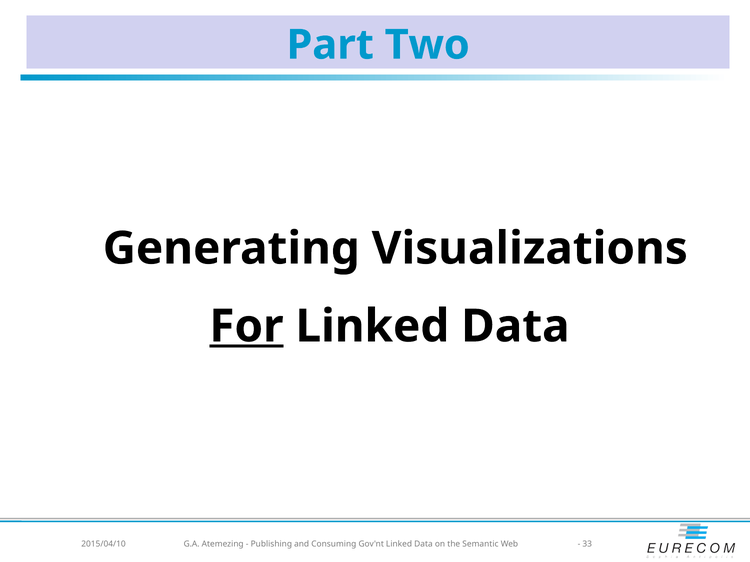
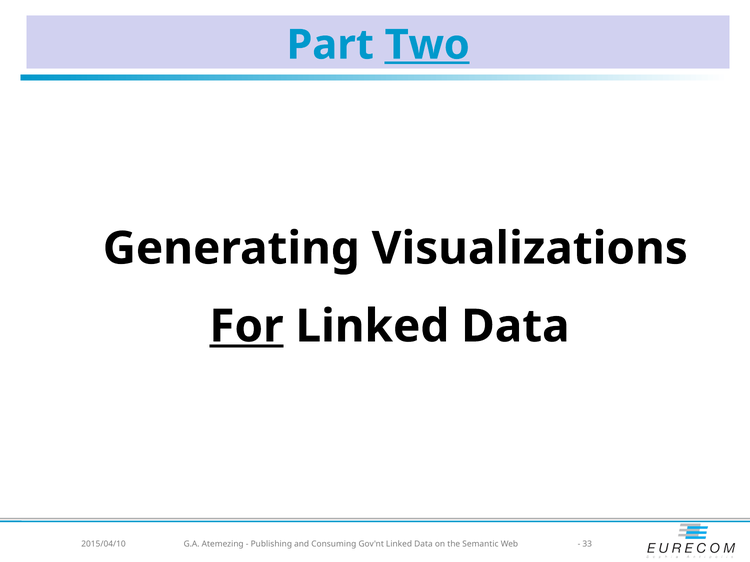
Two underline: none -> present
